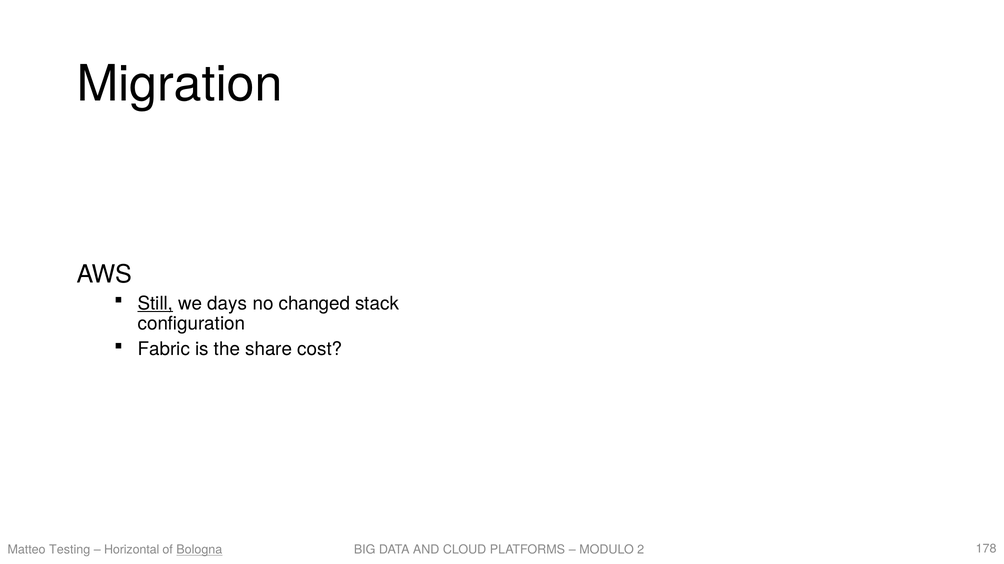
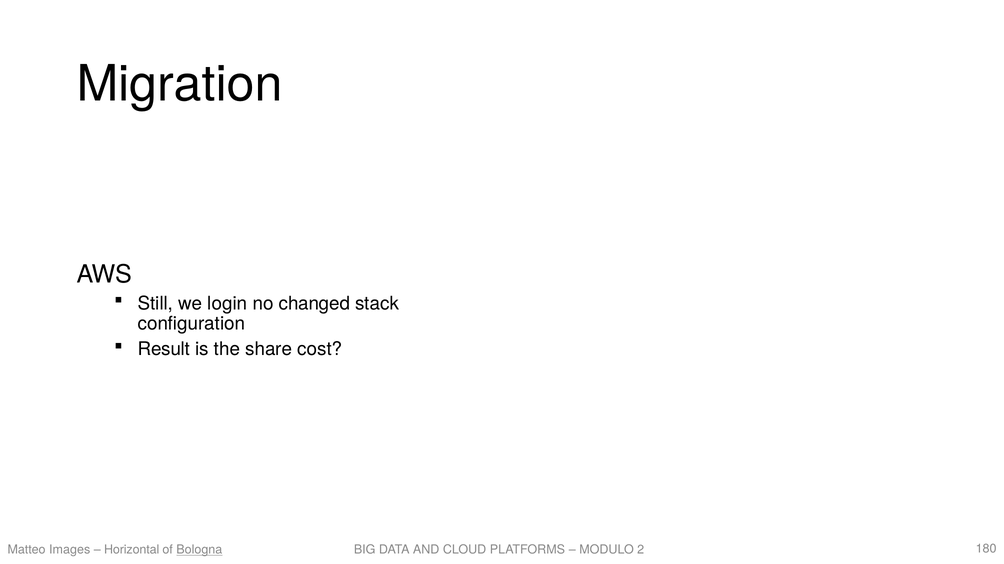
Still underline: present -> none
days: days -> login
Fabric: Fabric -> Result
Testing: Testing -> Images
178: 178 -> 180
